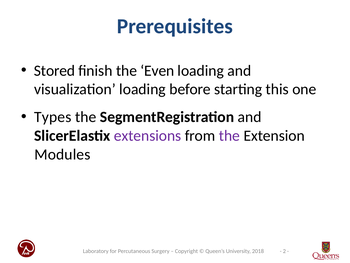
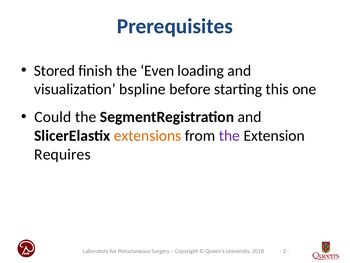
visualization loading: loading -> bspline
Types: Types -> Could
extensions colour: purple -> orange
Modules: Modules -> Requires
